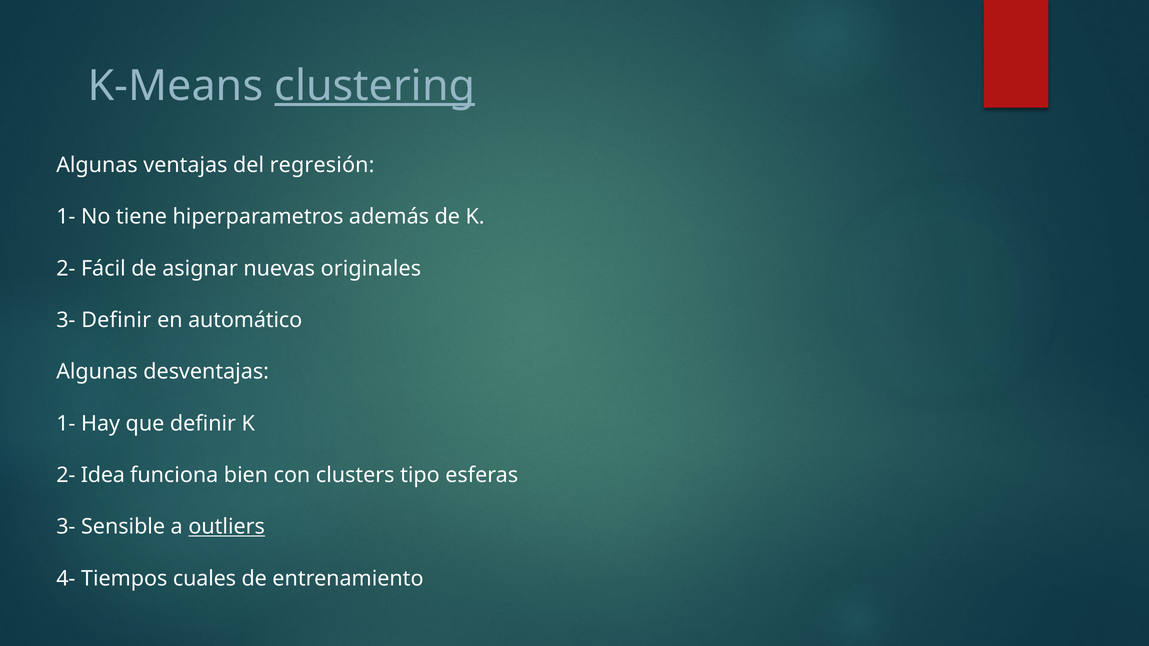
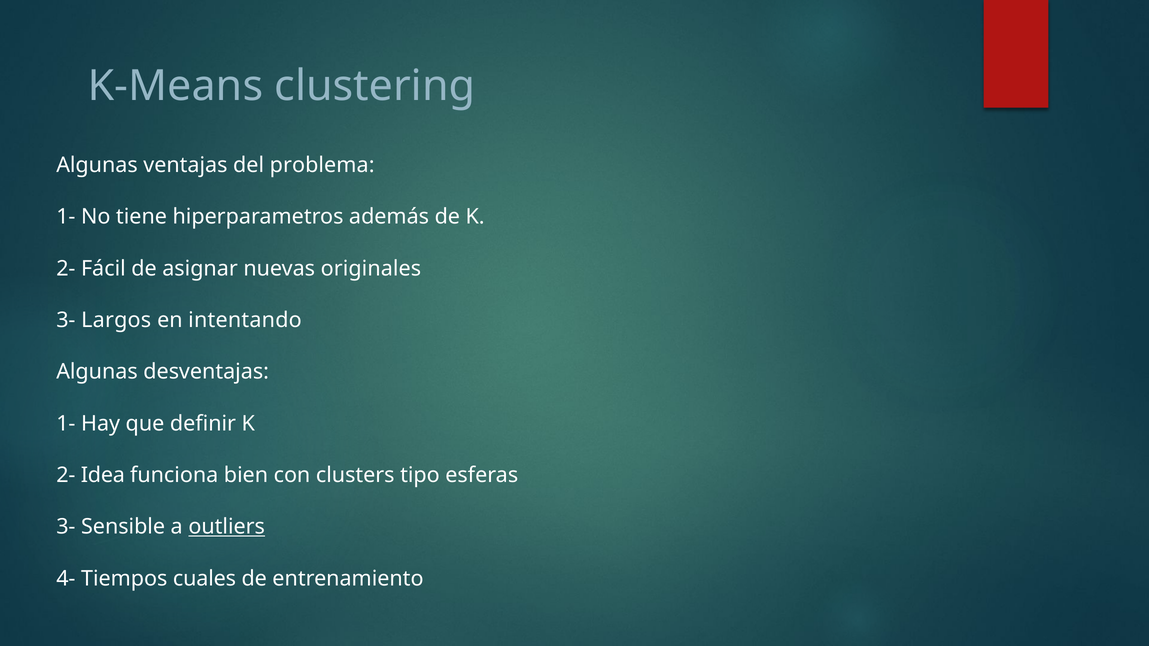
clustering underline: present -> none
regresión: regresión -> problema
3- Definir: Definir -> Largos
automático: automático -> intentando
